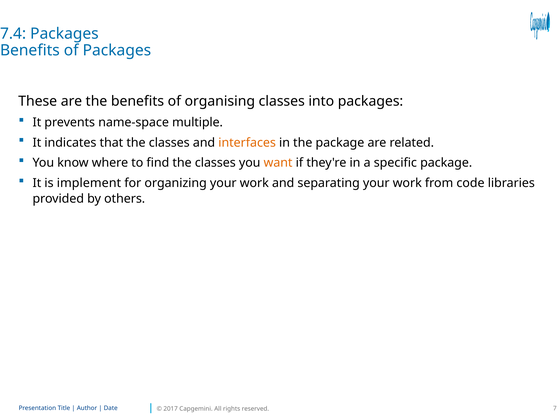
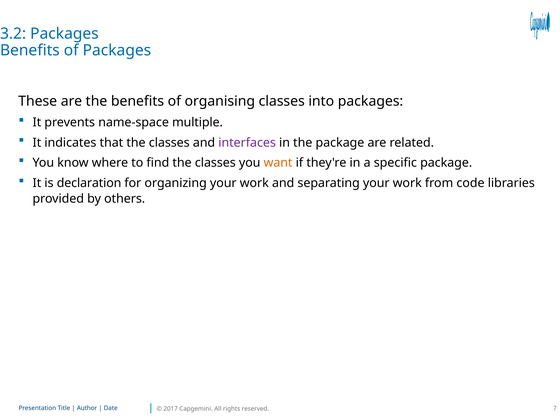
7.4: 7.4 -> 3.2
interfaces colour: orange -> purple
implement: implement -> declaration
